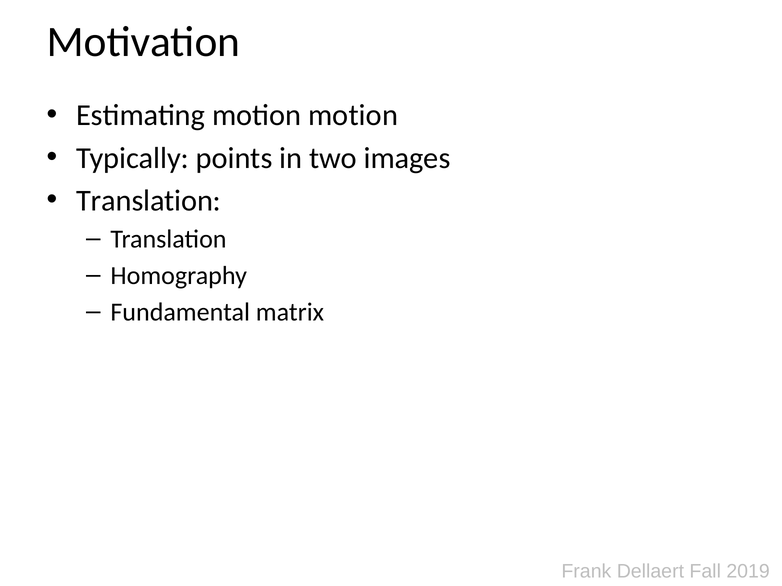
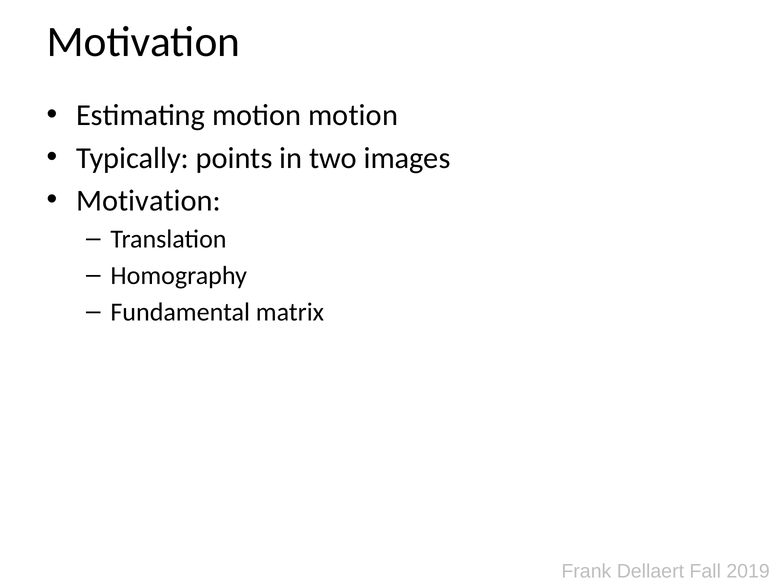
Translation at (149, 201): Translation -> Motivation
